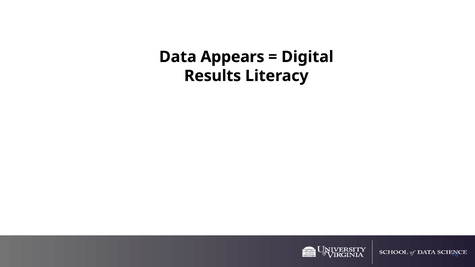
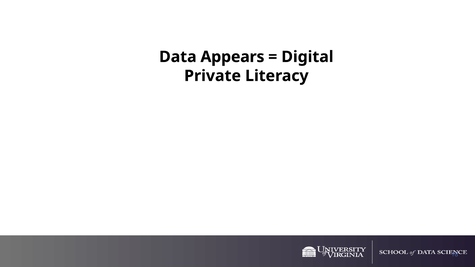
Results: Results -> Private
